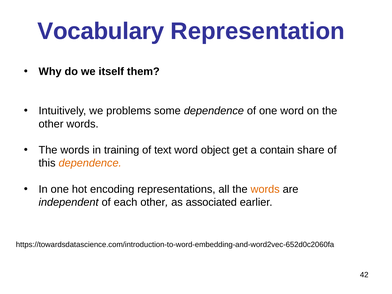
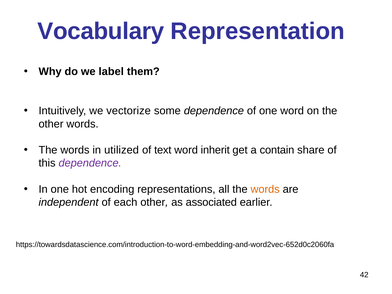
itself: itself -> label
problems: problems -> vectorize
training: training -> utilized
object: object -> inherit
dependence at (90, 163) colour: orange -> purple
